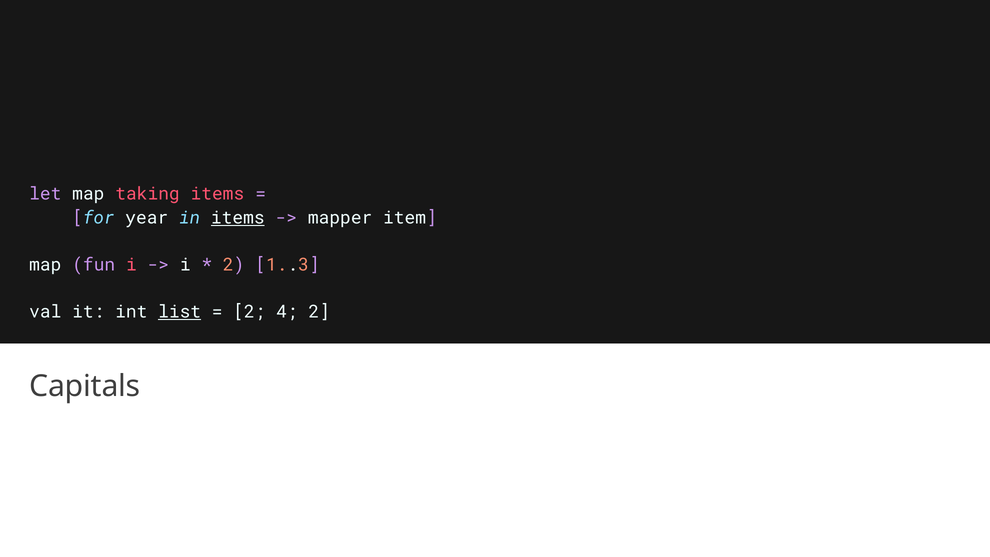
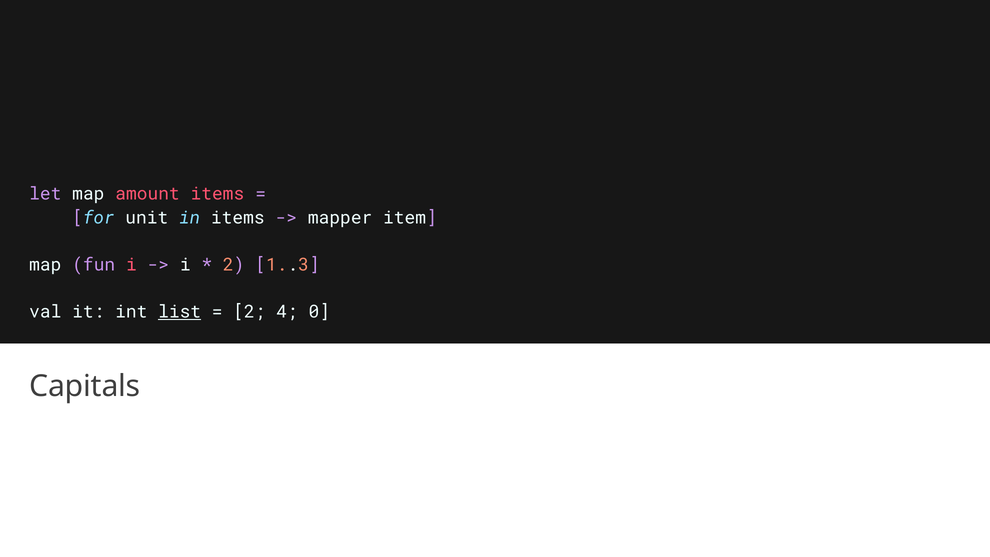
taking: taking -> amount
year: year -> unit
items at (238, 218) underline: present -> none
4 2: 2 -> 0
